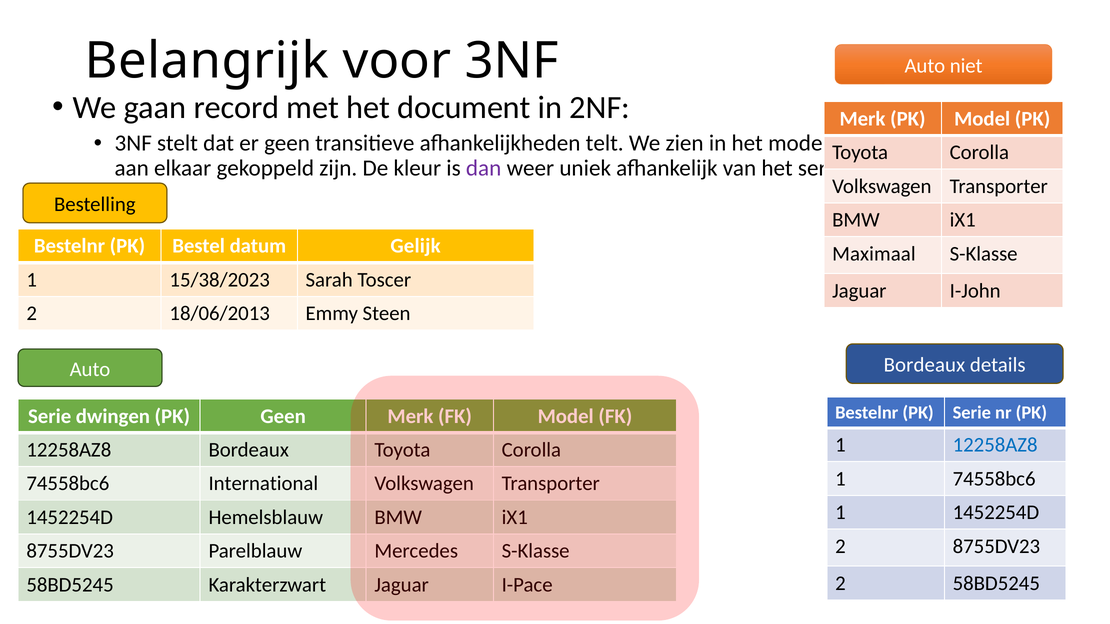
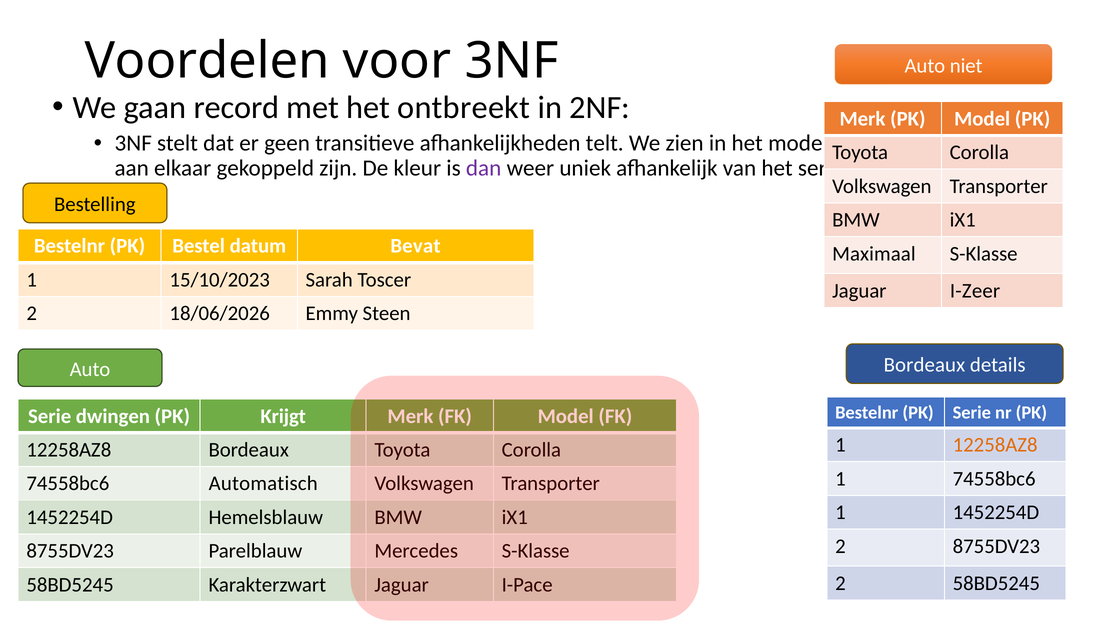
Belangrijk: Belangrijk -> Voordelen
document: document -> ontbreekt
Gelijk: Gelijk -> Bevat
15/38/2023: 15/38/2023 -> 15/10/2023
I-John: I-John -> I-Zeer
18/06/2013: 18/06/2013 -> 18/06/2026
PK Geen: Geen -> Krijgt
12258AZ8 at (995, 445) colour: blue -> orange
International: International -> Automatisch
